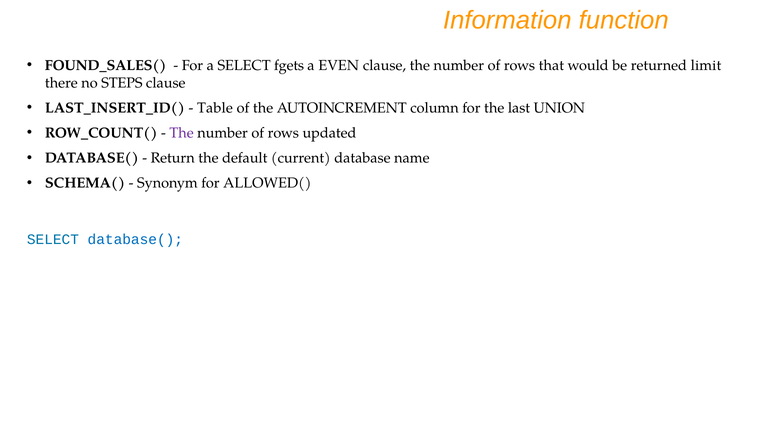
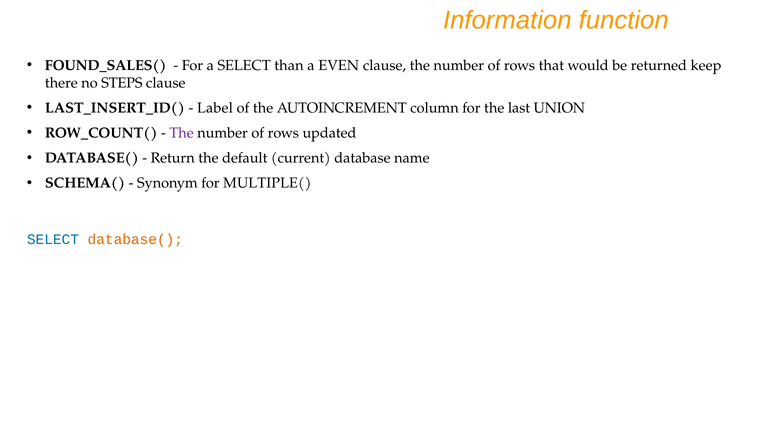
fgets: fgets -> than
limit: limit -> keep
Table: Table -> Label
ALLOWED(: ALLOWED( -> MULTIPLE(
database( at (135, 240) colour: blue -> orange
